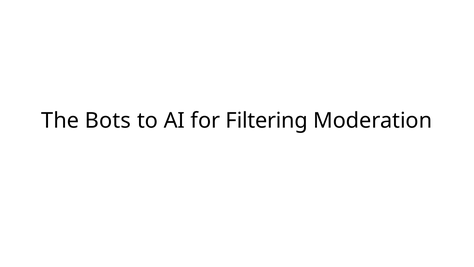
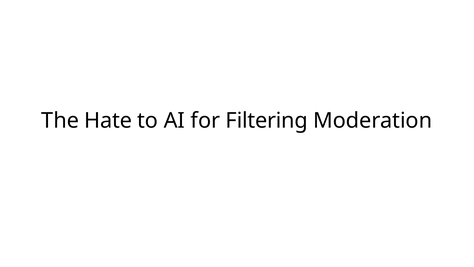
Bots: Bots -> Hate
